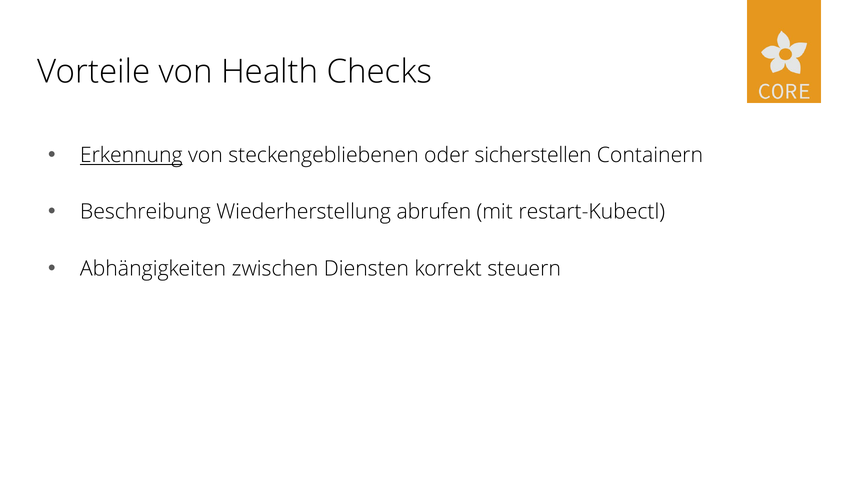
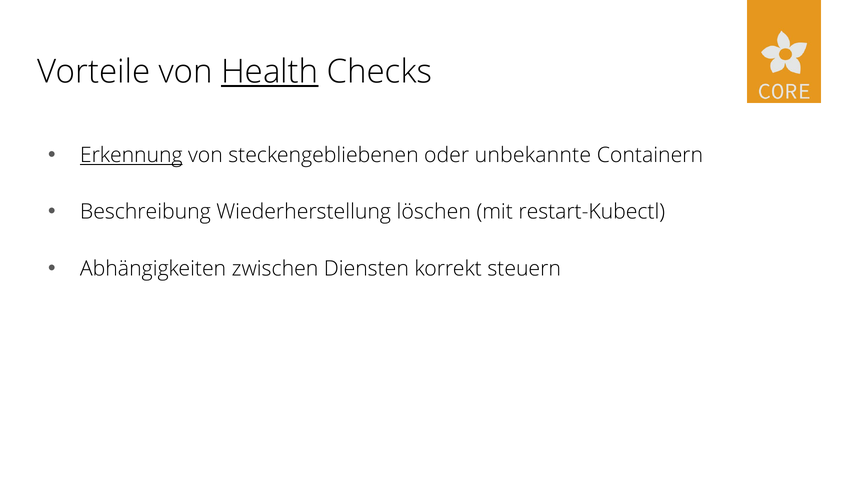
Health underline: none -> present
sicherstellen: sicherstellen -> unbekannte
abrufen: abrufen -> löschen
